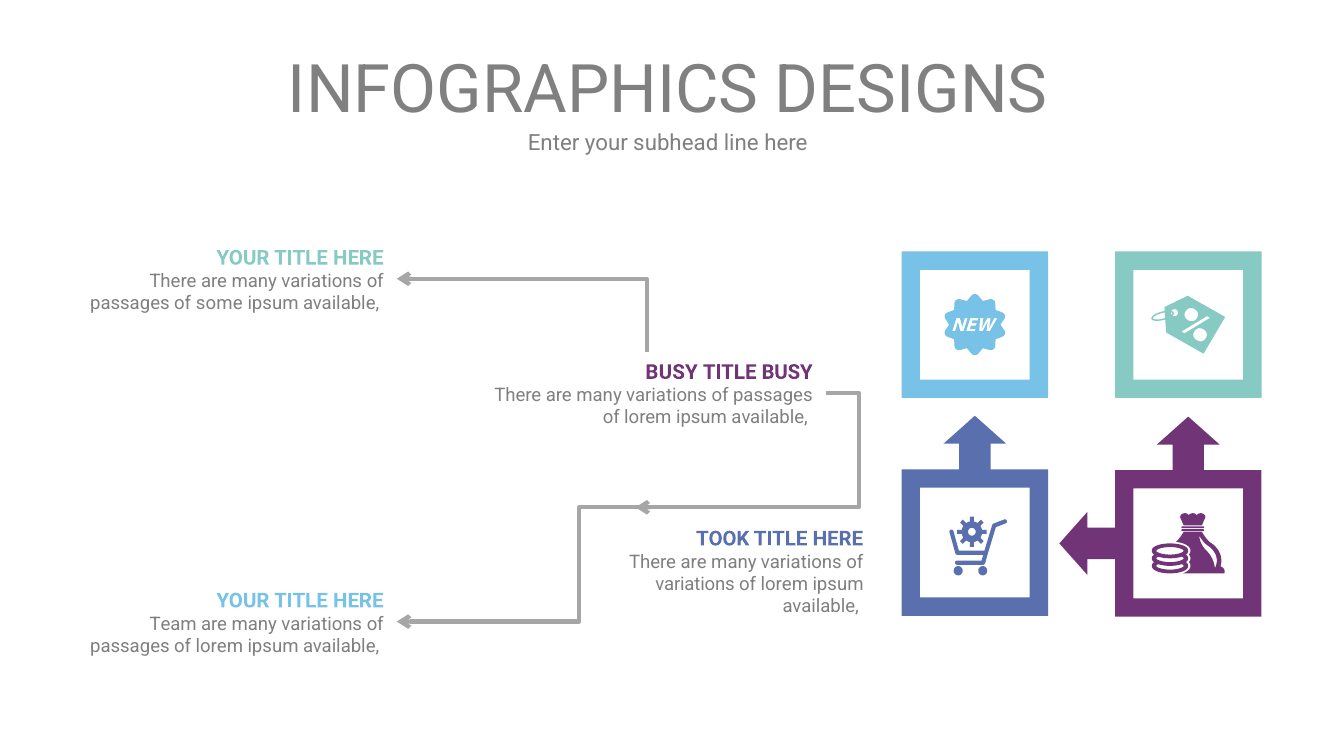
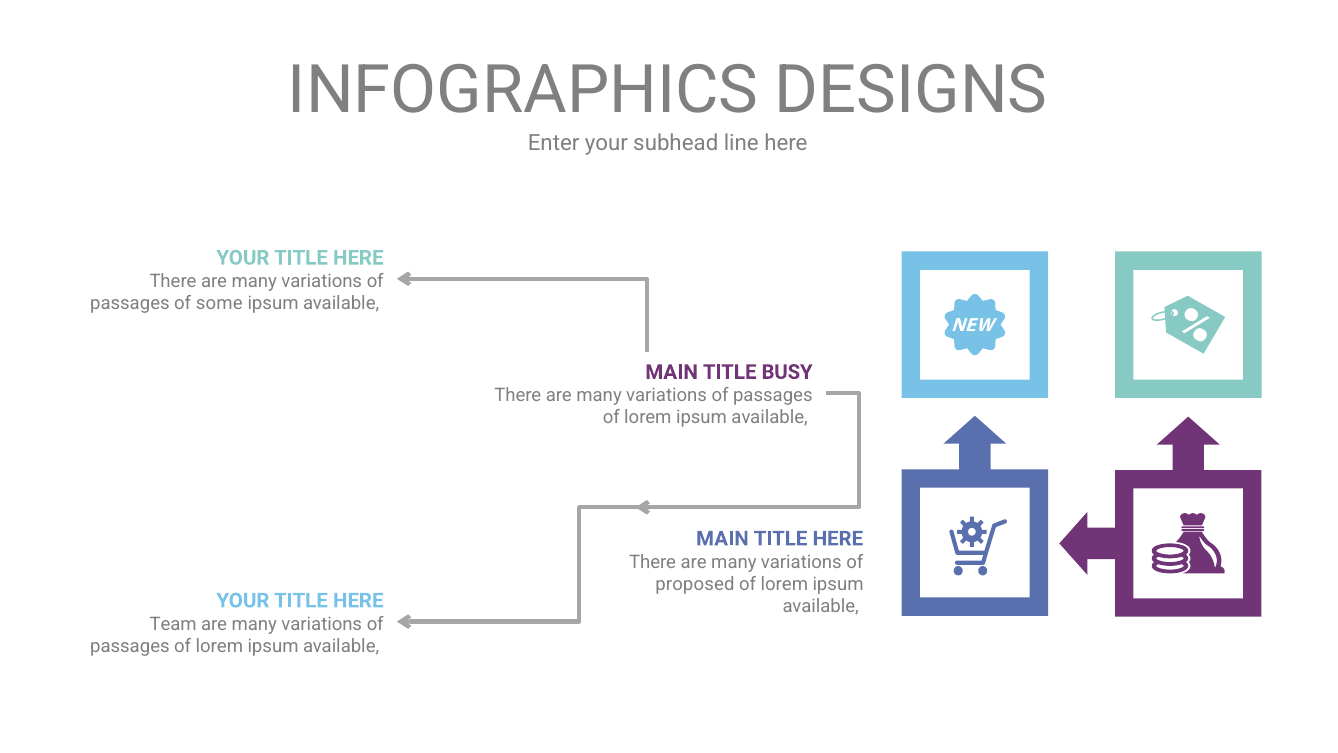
BUSY at (672, 372): BUSY -> MAIN
TOOK at (723, 538): TOOK -> MAIN
variations at (695, 584): variations -> proposed
